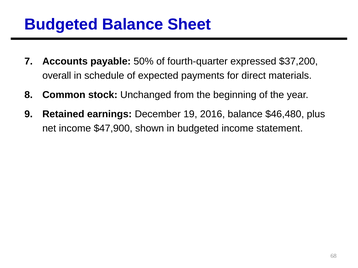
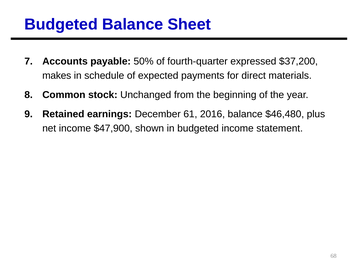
overall: overall -> makes
19: 19 -> 61
